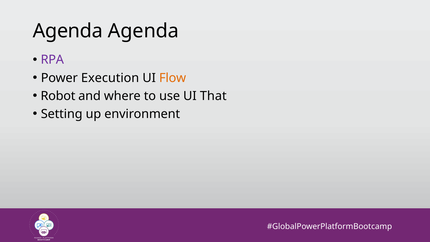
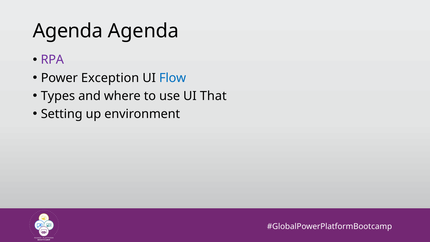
Execution: Execution -> Exception
Flow colour: orange -> blue
Robot: Robot -> Types
